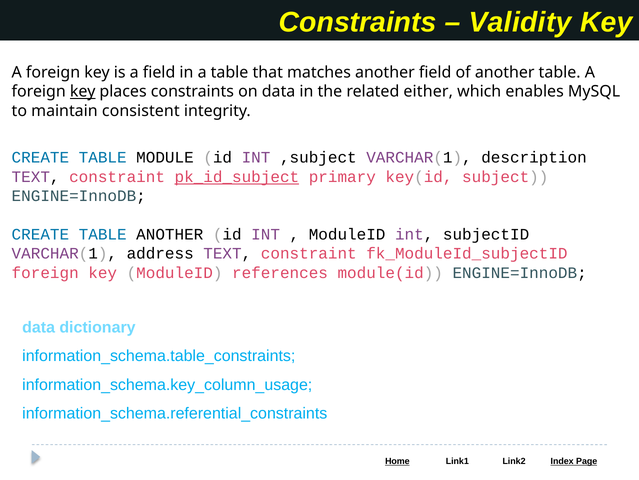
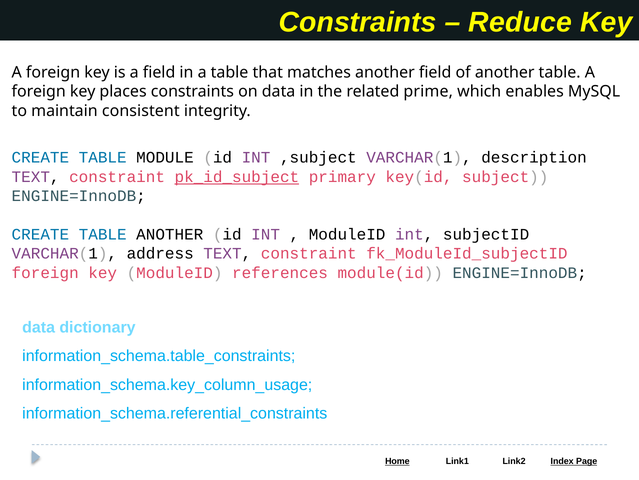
Validity: Validity -> Reduce
key at (83, 92) underline: present -> none
either: either -> prime
